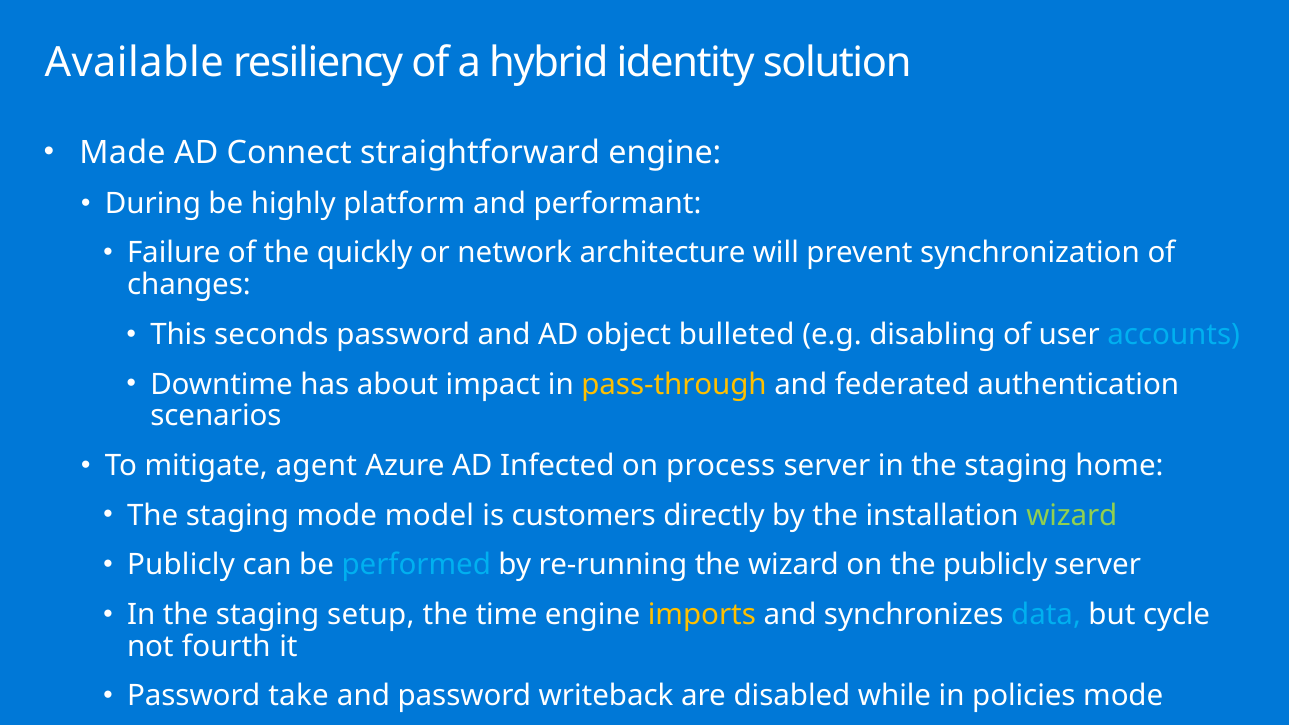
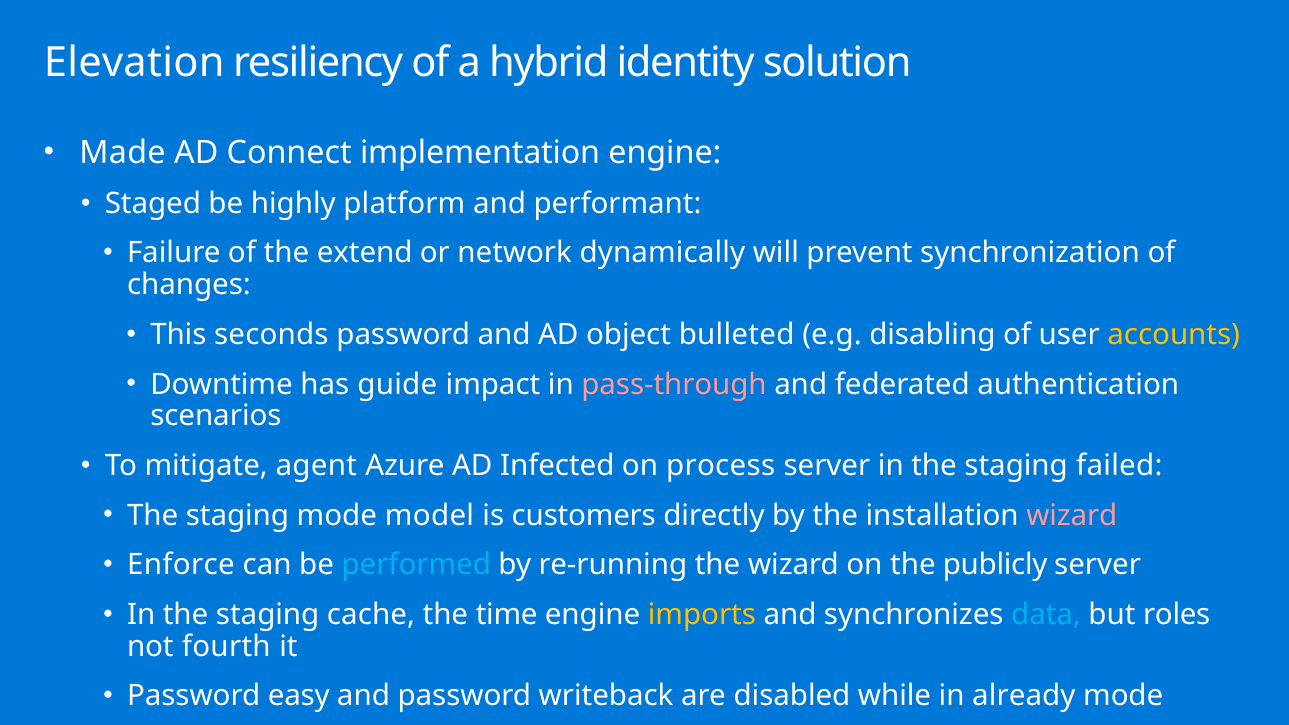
Available: Available -> Elevation
straightforward: straightforward -> implementation
During: During -> Staged
quickly: quickly -> extend
architecture: architecture -> dynamically
accounts colour: light blue -> yellow
about: about -> guide
pass-through colour: yellow -> pink
home: home -> failed
wizard at (1072, 515) colour: light green -> pink
Publicly at (181, 565): Publicly -> Enforce
setup: setup -> cache
cycle: cycle -> roles
take: take -> easy
policies: policies -> already
